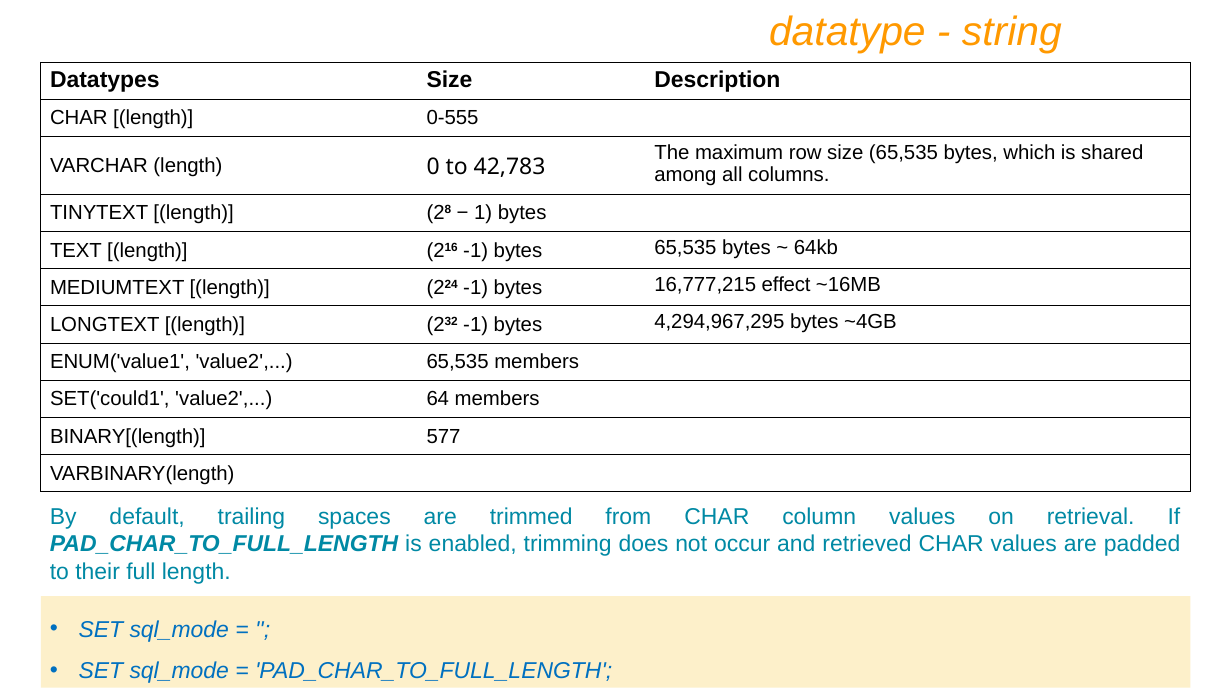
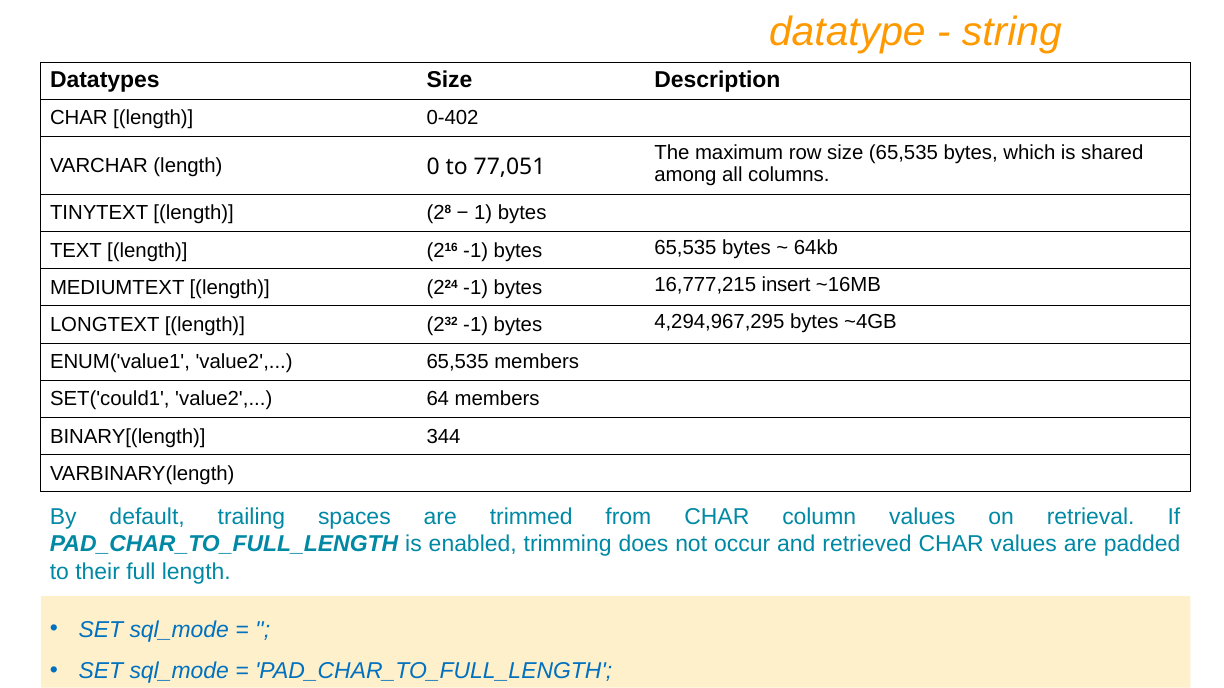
0-555: 0-555 -> 0-402
42,783: 42,783 -> 77,051
effect: effect -> insert
577: 577 -> 344
